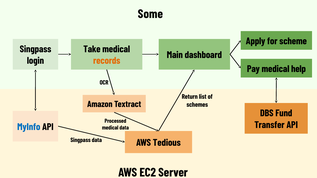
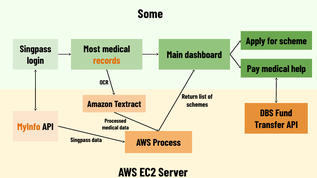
Take: Take -> Most
MyInfo colour: blue -> orange
Tedious: Tedious -> Process
